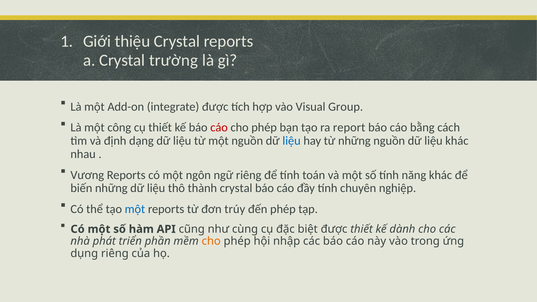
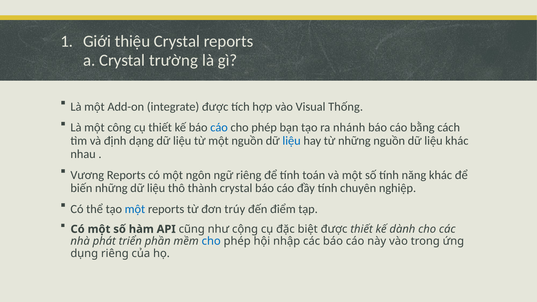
Group: Group -> Thống
cáo at (219, 128) colour: red -> blue
report: report -> nhánh
đến phép: phép -> điểm
cùng: cùng -> cộng
cho at (211, 241) colour: orange -> blue
